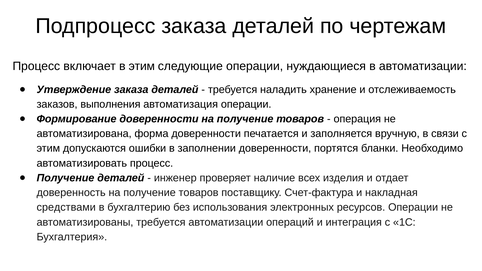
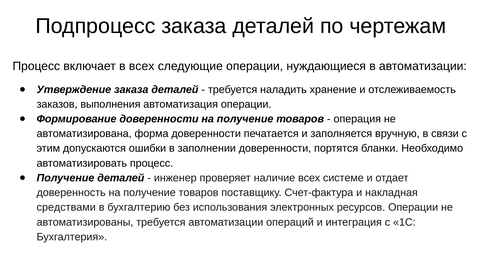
в этим: этим -> всех
изделия: изделия -> системе
